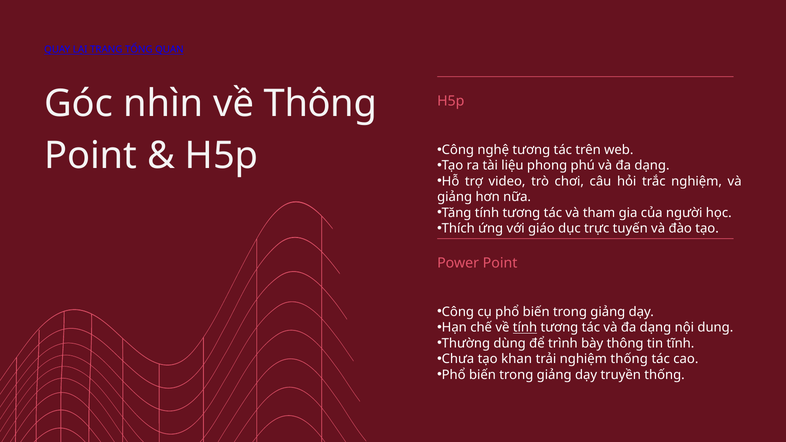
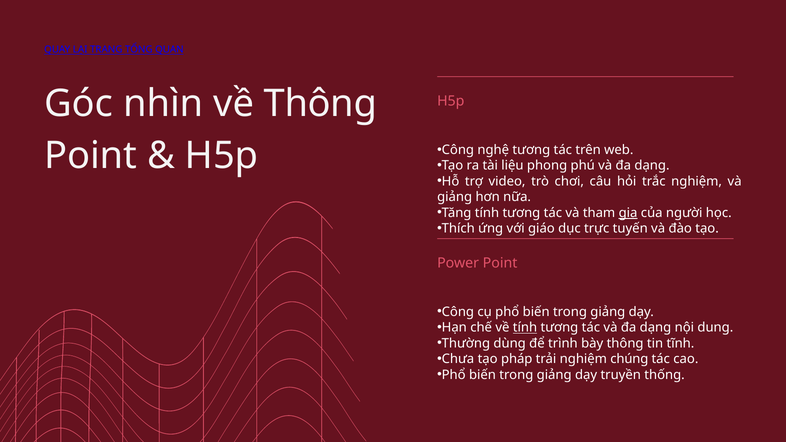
gia underline: none -> present
khan: khan -> pháp
nghiệm thống: thống -> chúng
